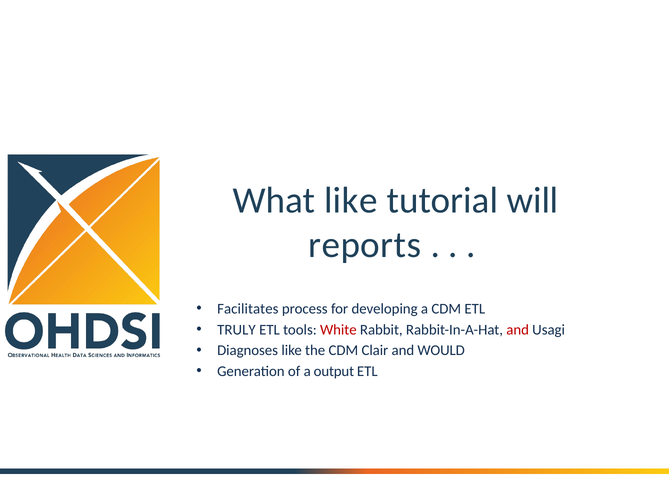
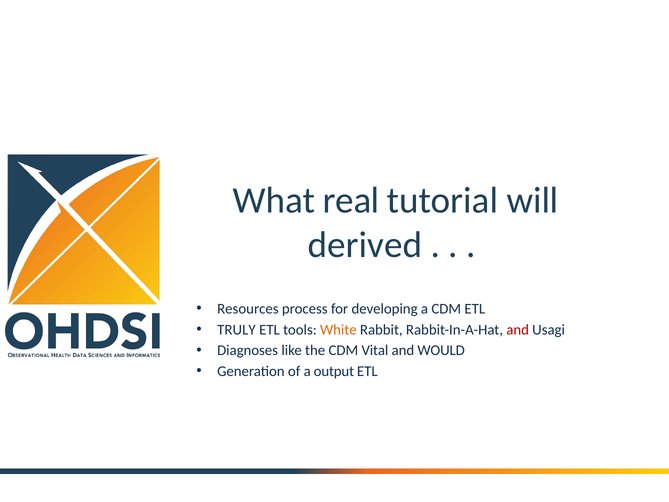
What like: like -> real
reports: reports -> derived
Facilitates: Facilitates -> Resources
White colour: red -> orange
Clair: Clair -> Vital
